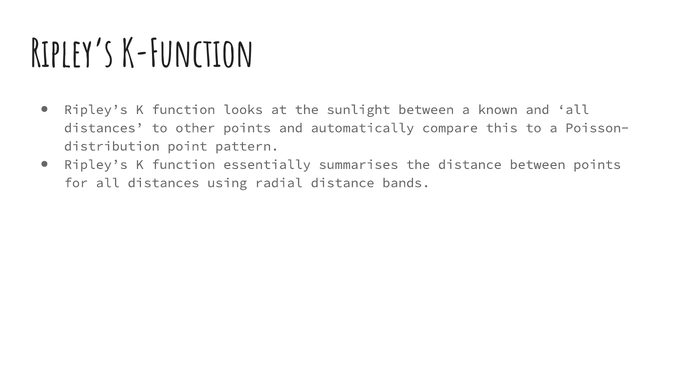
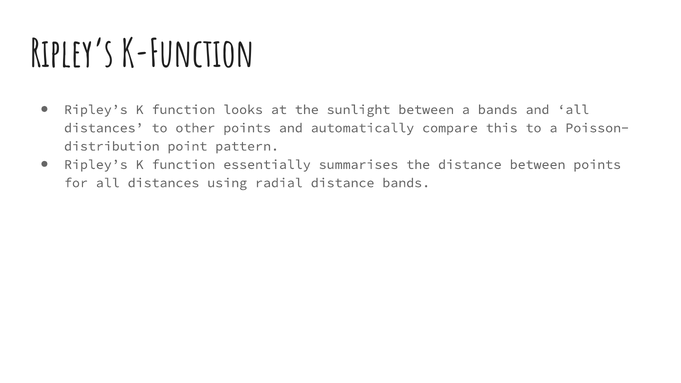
a known: known -> bands
